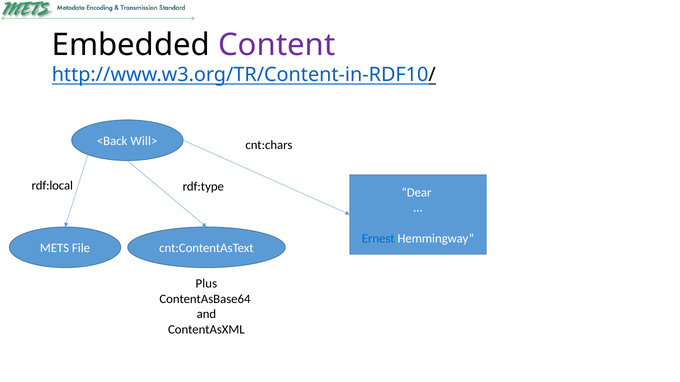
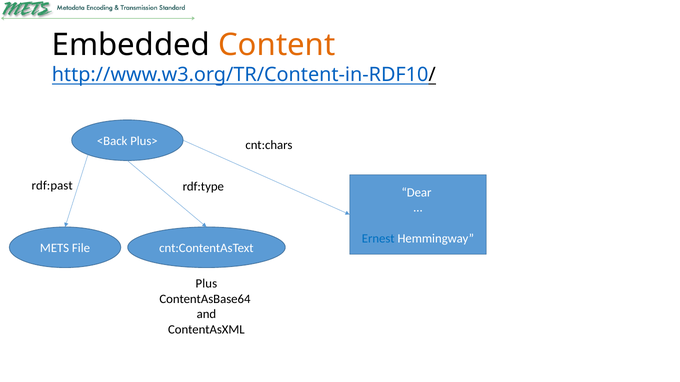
Content colour: purple -> orange
Will>: Will> -> Plus>
rdf:local: rdf:local -> rdf:past
